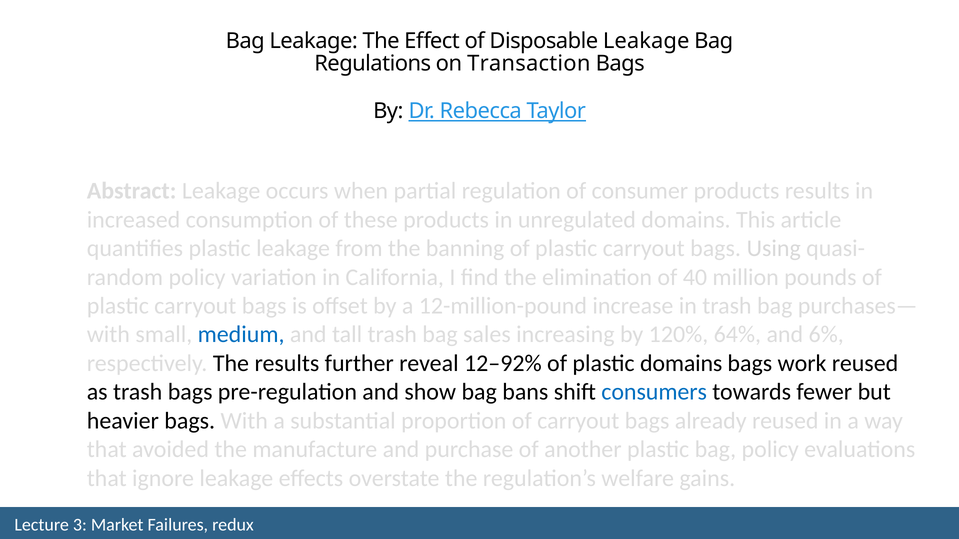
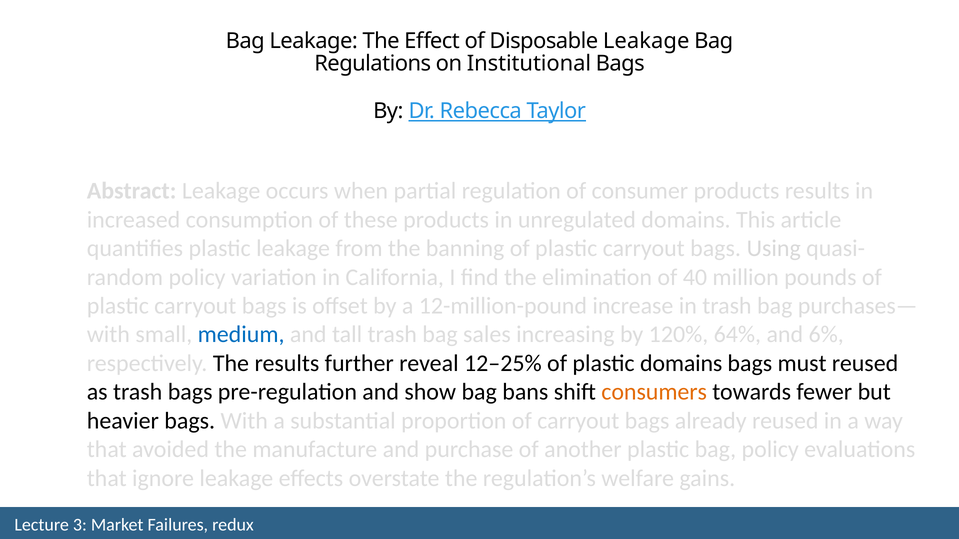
Transaction: Transaction -> Institutional
12–92%: 12–92% -> 12–25%
work: work -> must
consumers colour: blue -> orange
